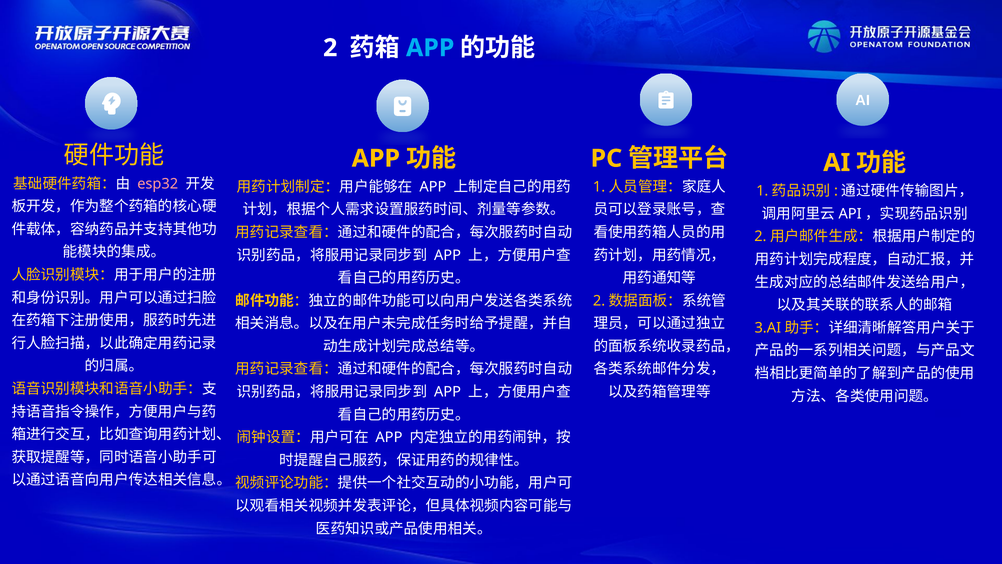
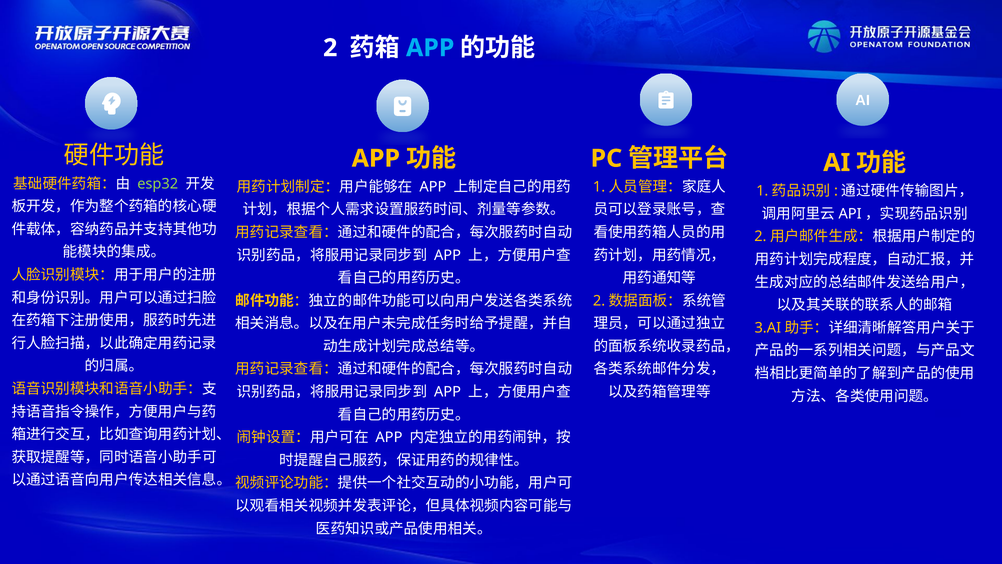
esp32 colour: pink -> light green
